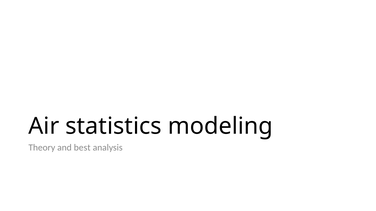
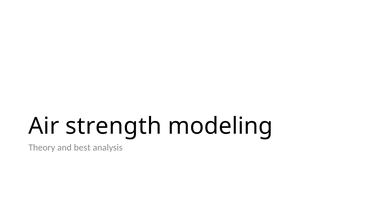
statistics: statistics -> strength
